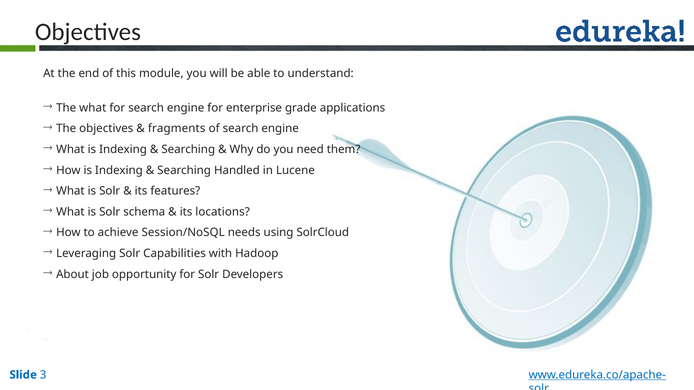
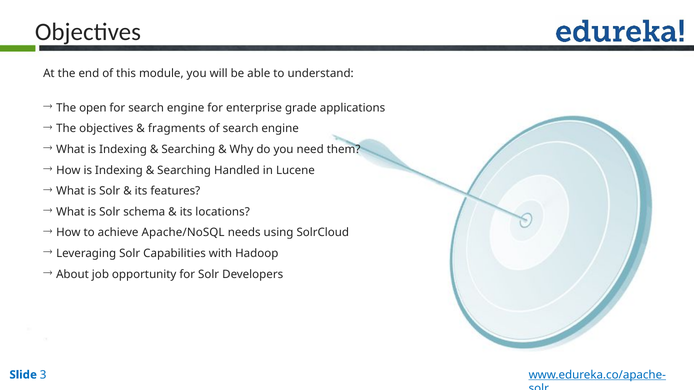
The what: what -> open
Session/NoSQL: Session/NoSQL -> Apache/NoSQL
